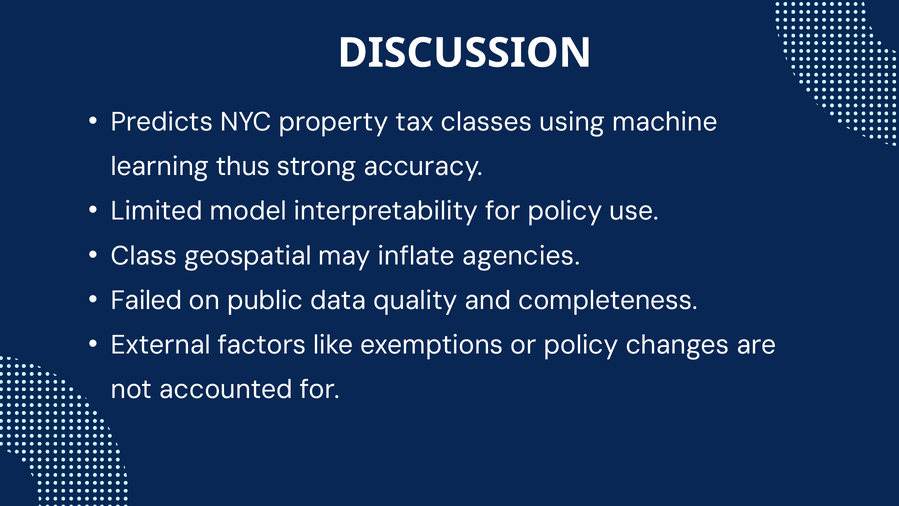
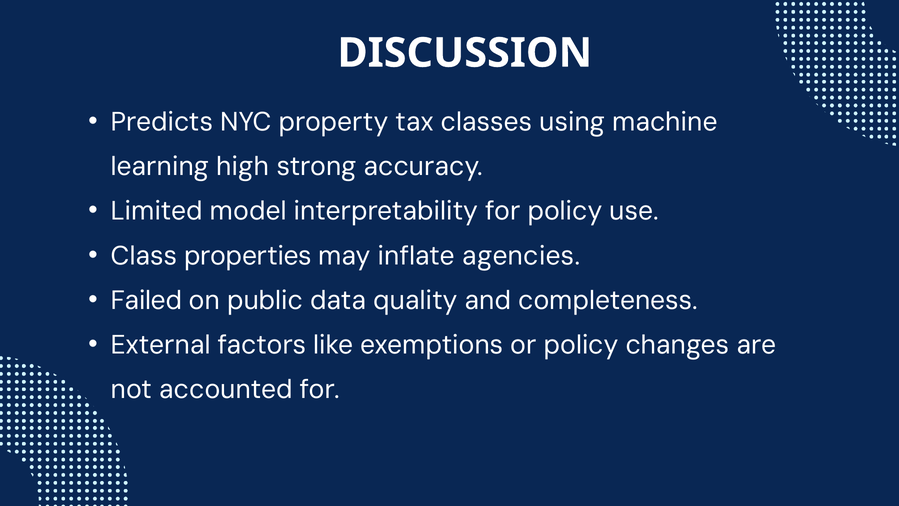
thus: thus -> high
geospatial: geospatial -> properties
